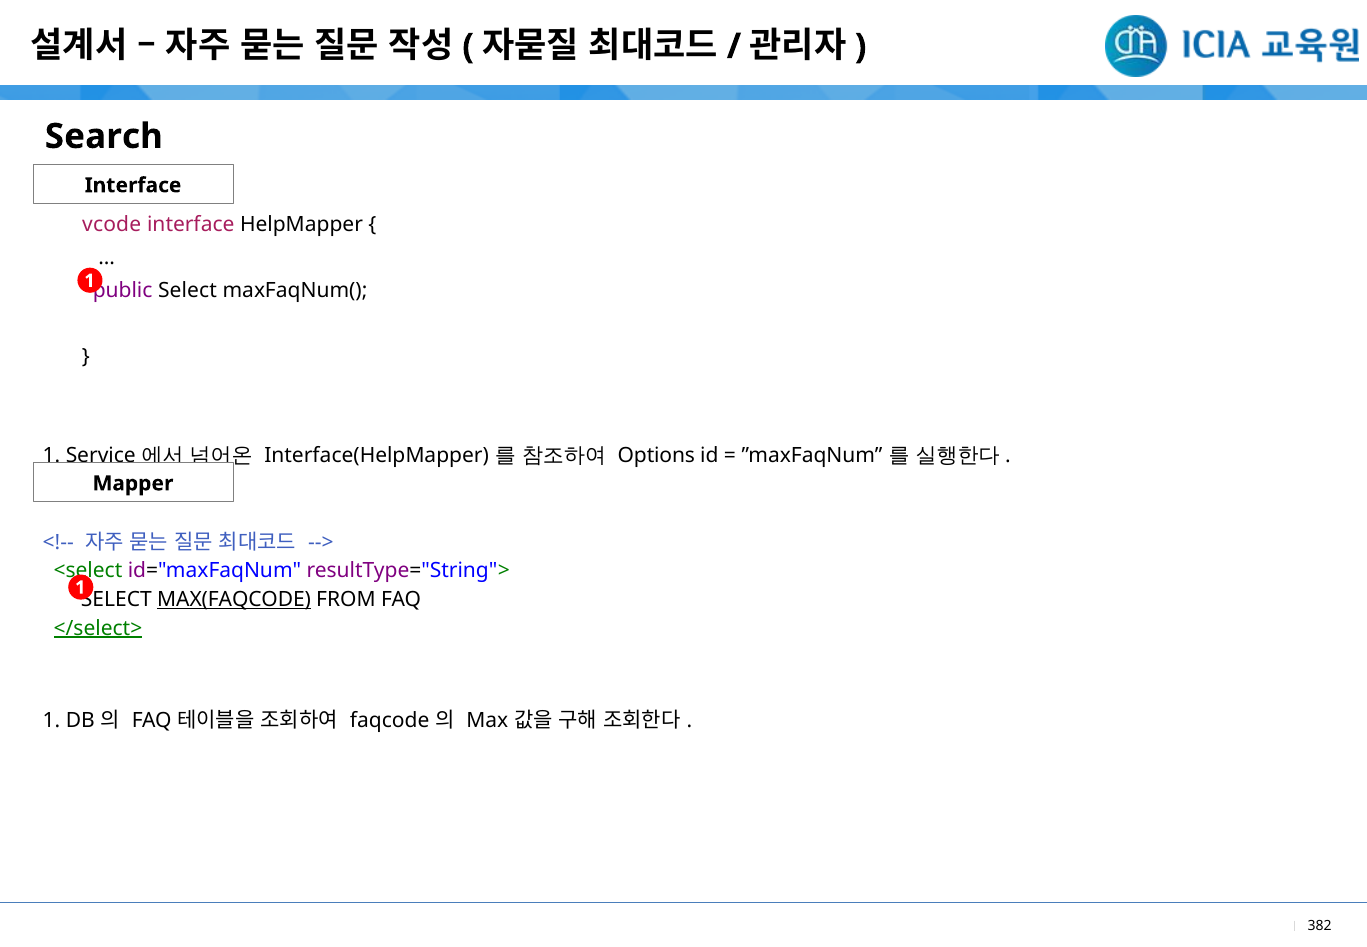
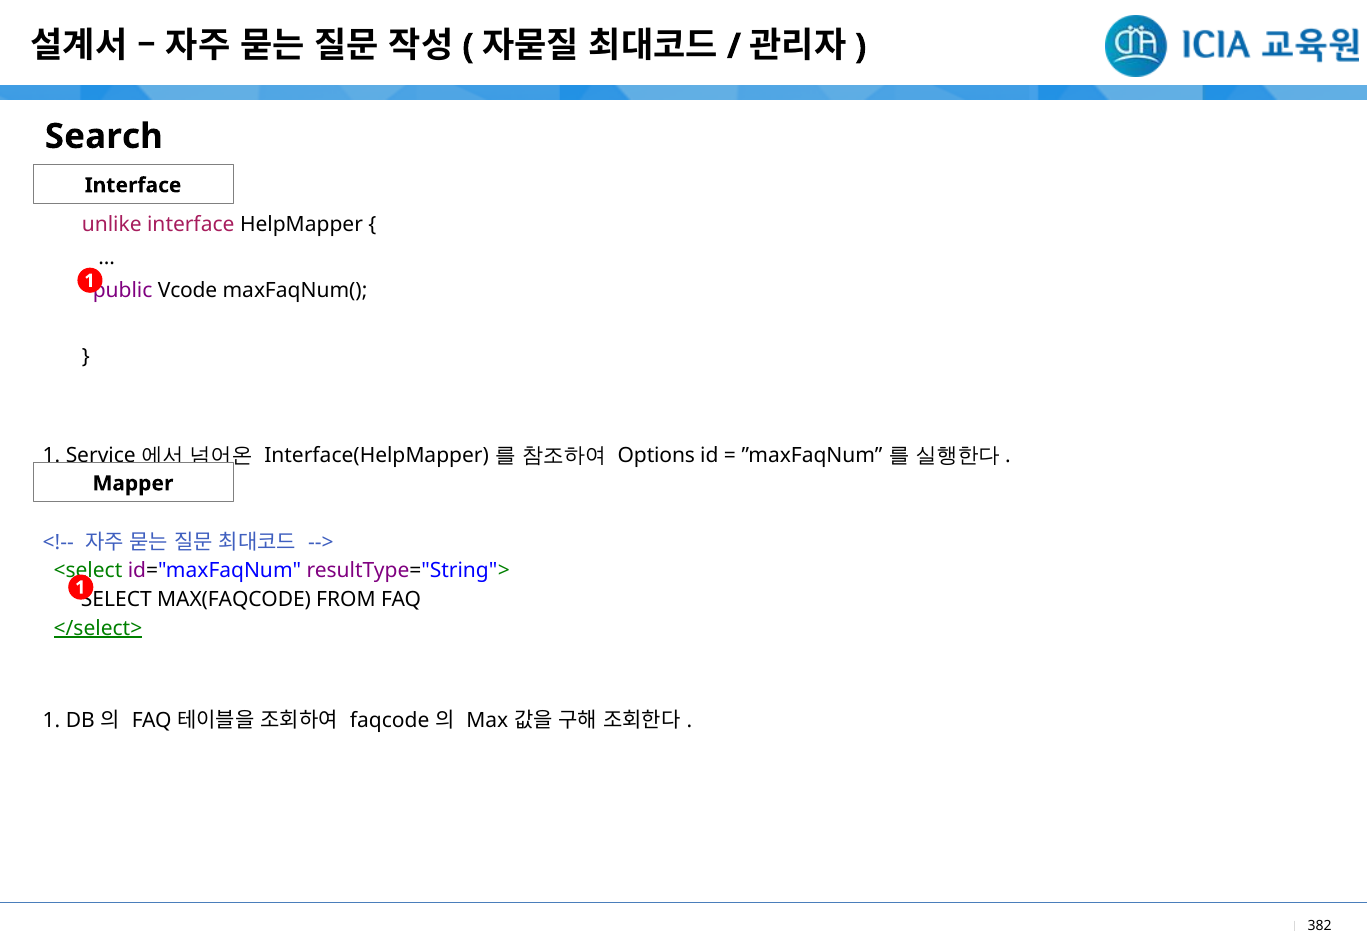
vcode: vcode -> unlike
public Select: Select -> Vcode
MAX(FAQCODE underline: present -> none
